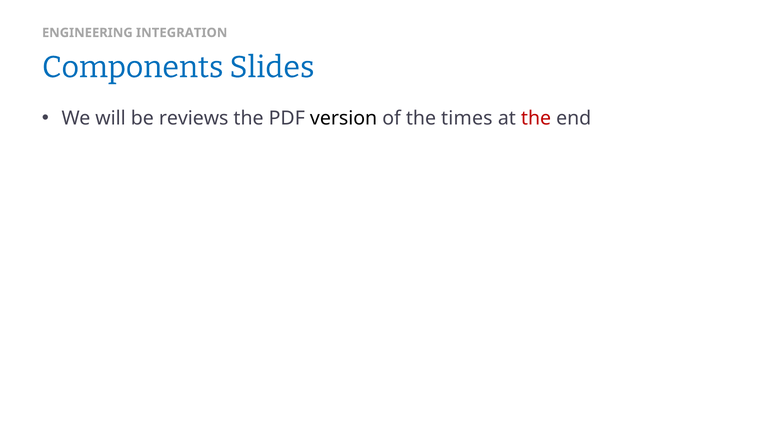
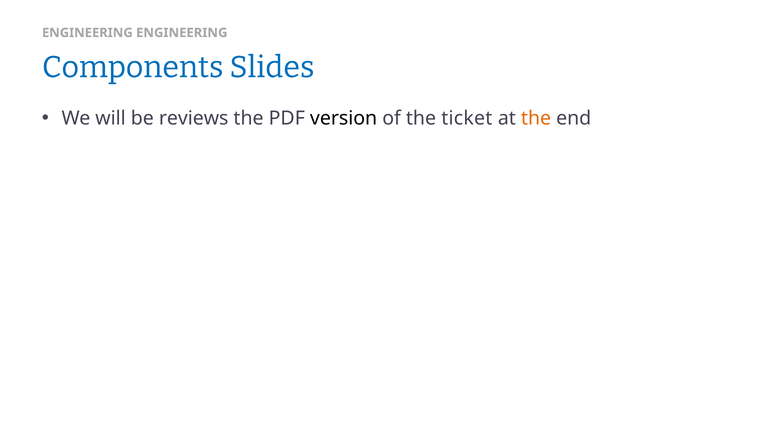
ENGINEERING INTEGRATION: INTEGRATION -> ENGINEERING
times: times -> ticket
the at (536, 118) colour: red -> orange
